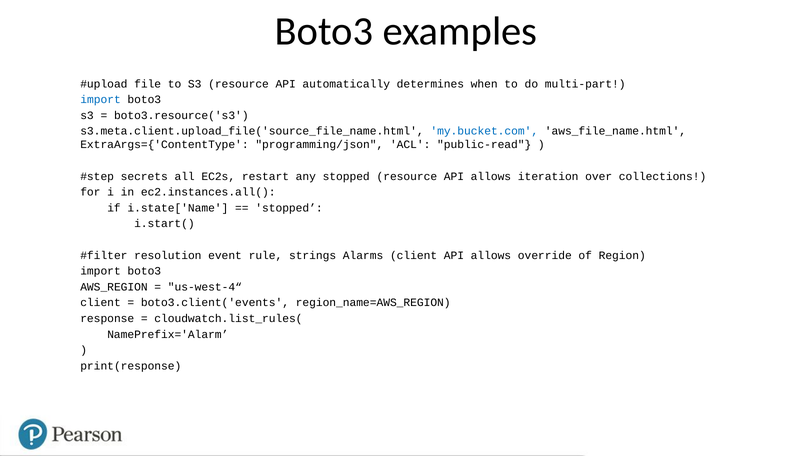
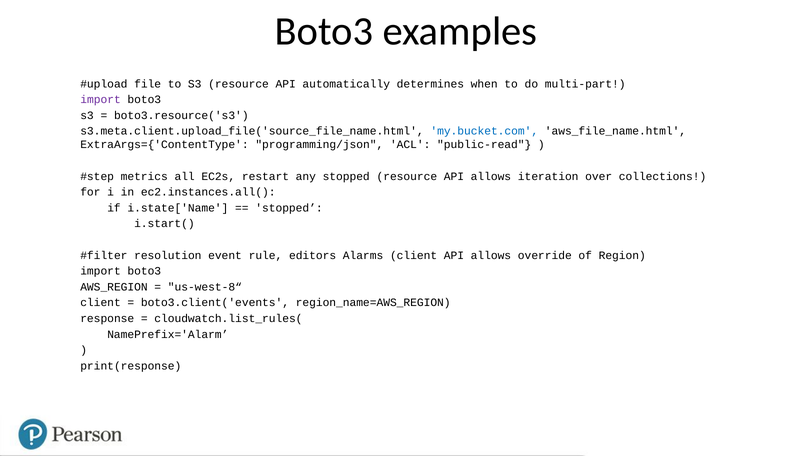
import at (101, 100) colour: blue -> purple
secrets: secrets -> metrics
strings: strings -> editors
us-west-4“: us-west-4“ -> us-west-8“
